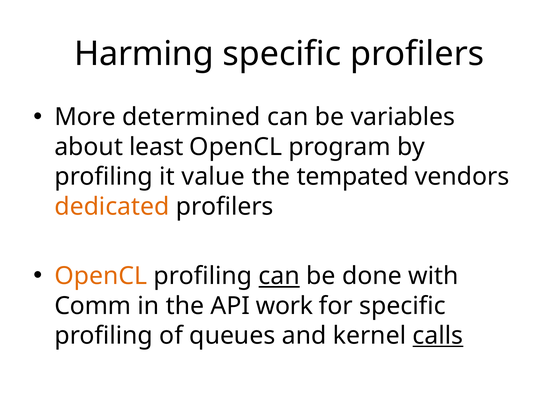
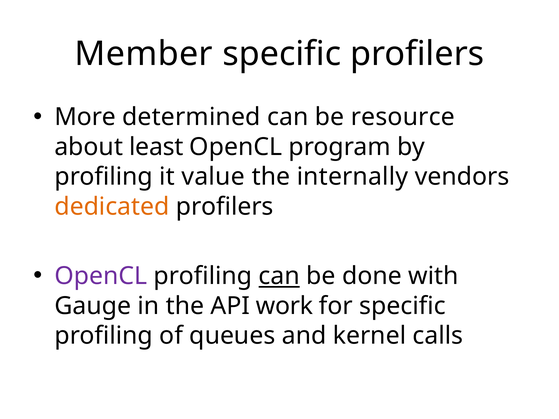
Harming: Harming -> Member
variables: variables -> resource
tempated: tempated -> internally
OpenCL at (101, 276) colour: orange -> purple
Comm: Comm -> Gauge
calls underline: present -> none
